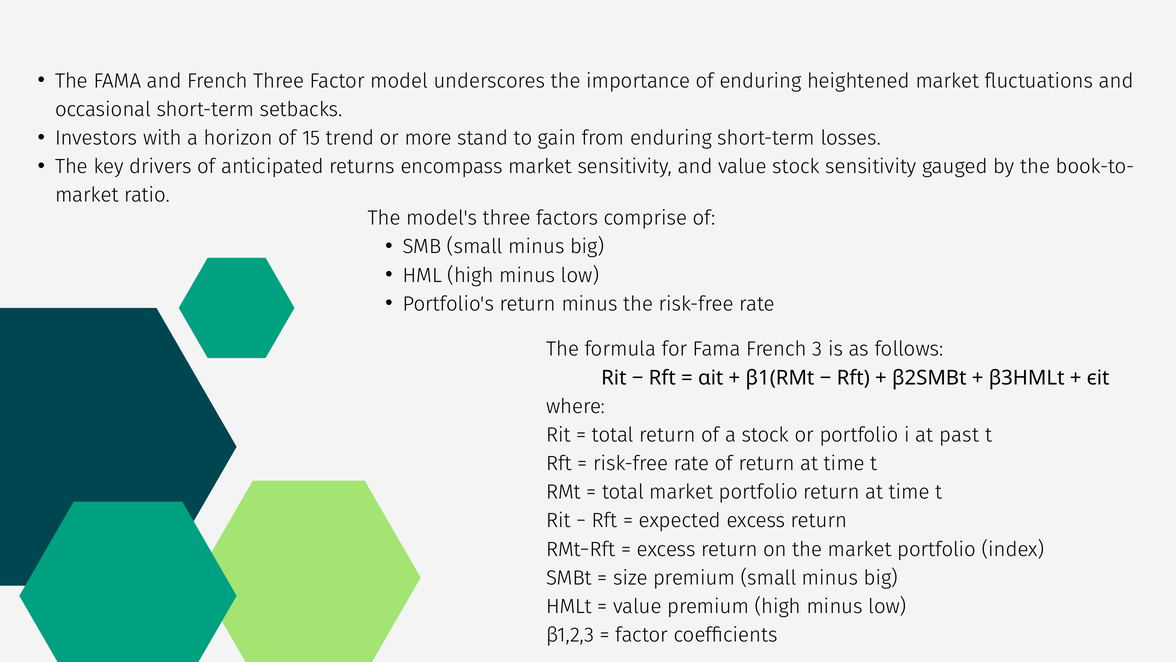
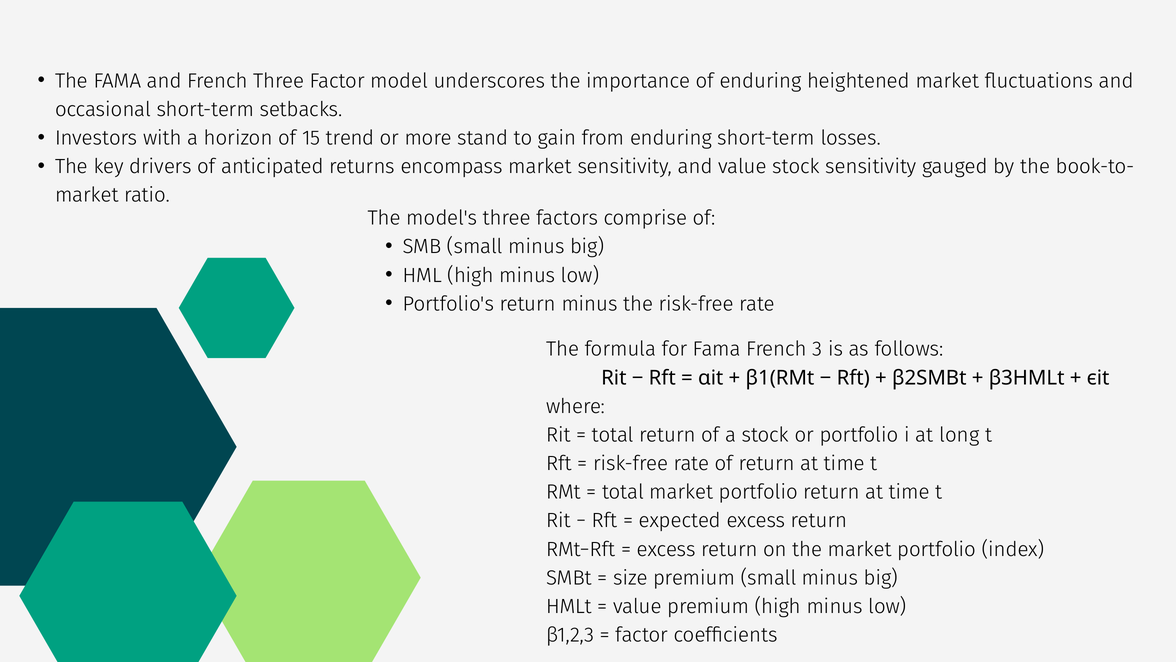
past: past -> long
